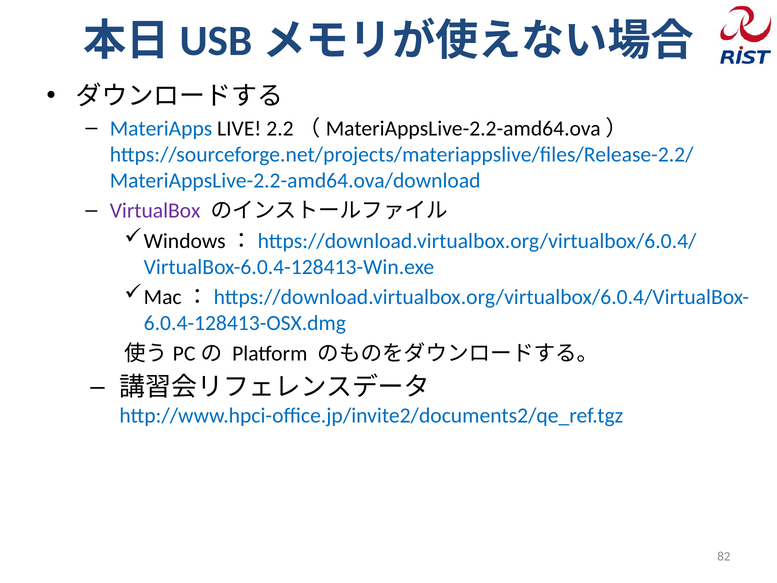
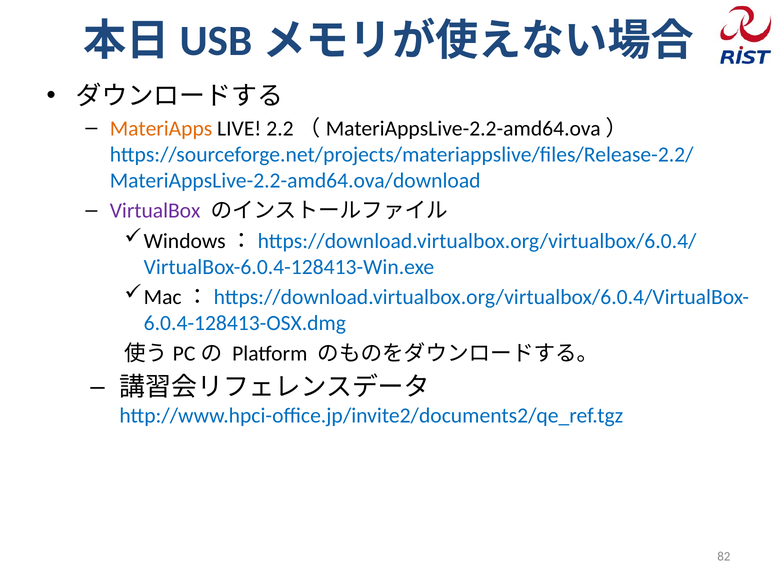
MateriApps colour: blue -> orange
